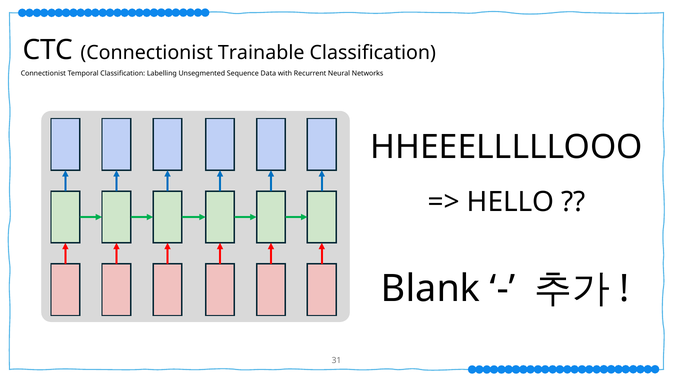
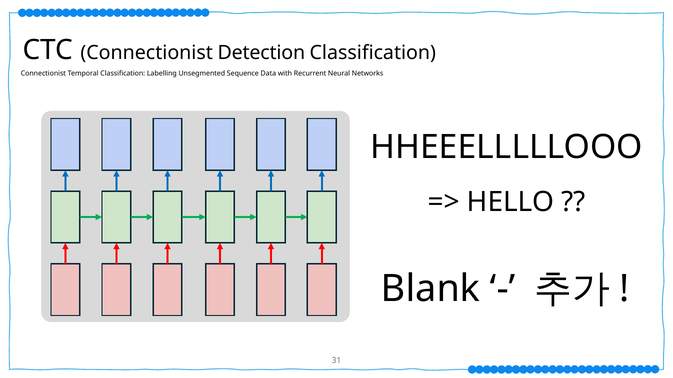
Trainable: Trainable -> Detection
